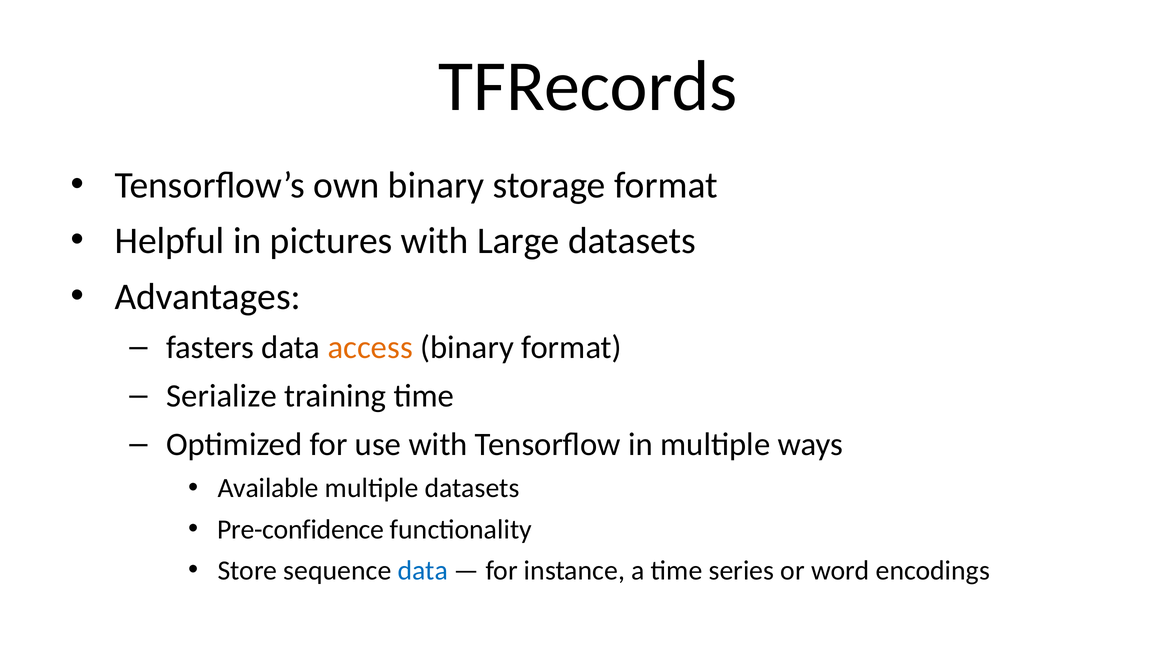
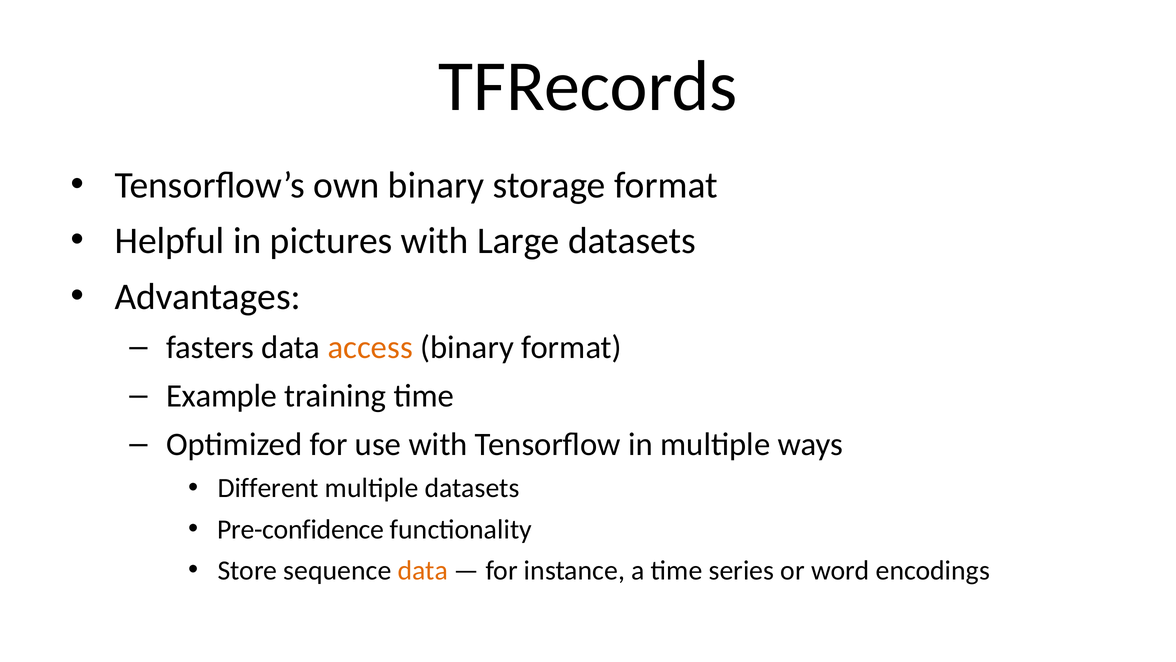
Serialize: Serialize -> Example
Available: Available -> Different
data at (423, 570) colour: blue -> orange
